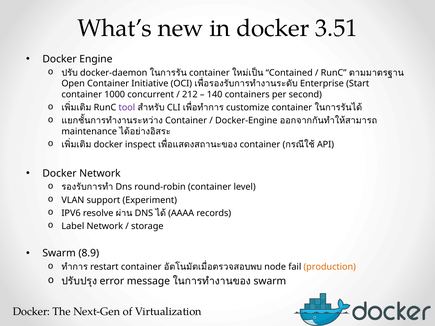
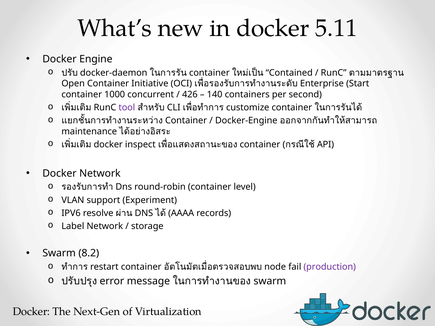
3.51: 3.51 -> 5.11
212: 212 -> 426
8.9: 8.9 -> 8.2
production colour: orange -> purple
